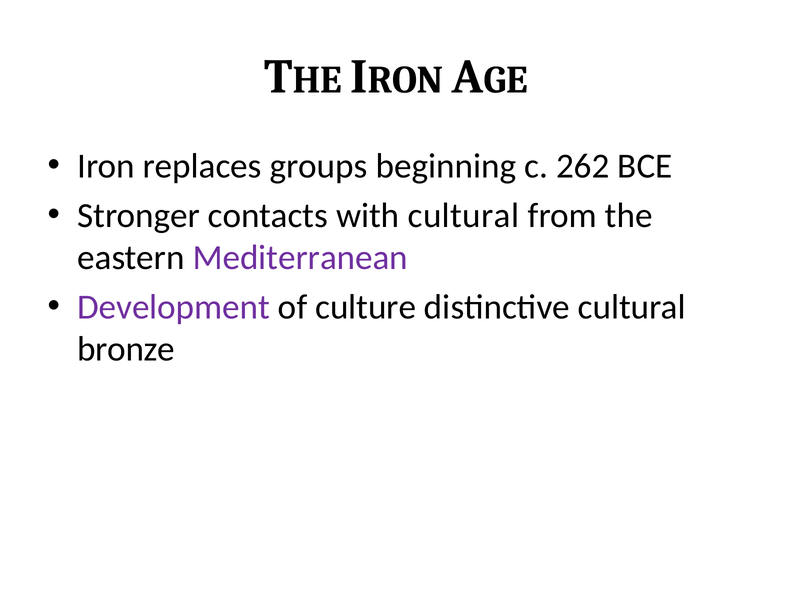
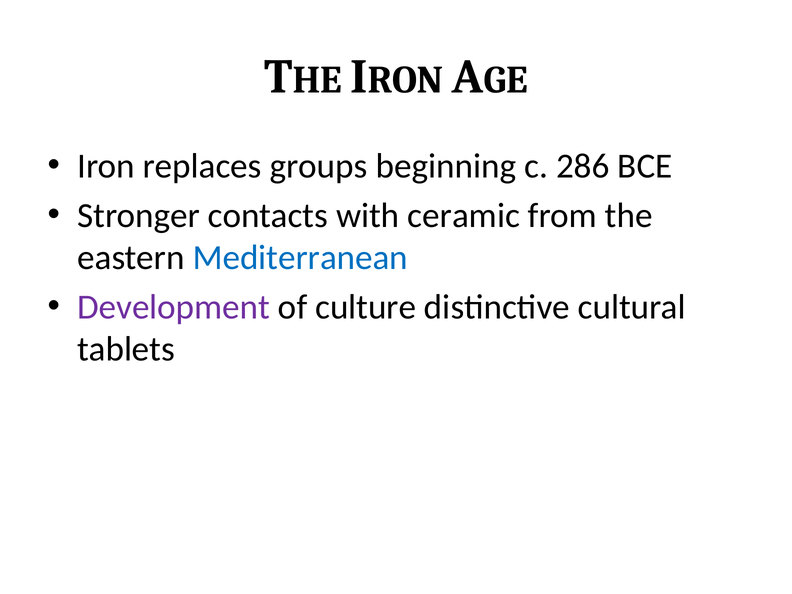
262: 262 -> 286
with cultural: cultural -> ceramic
Mediterranean colour: purple -> blue
bronze: bronze -> tablets
